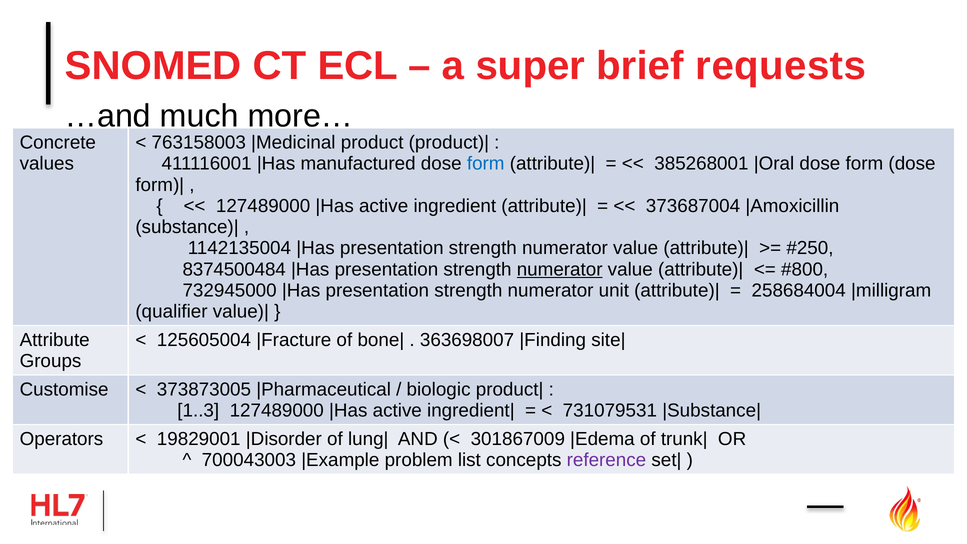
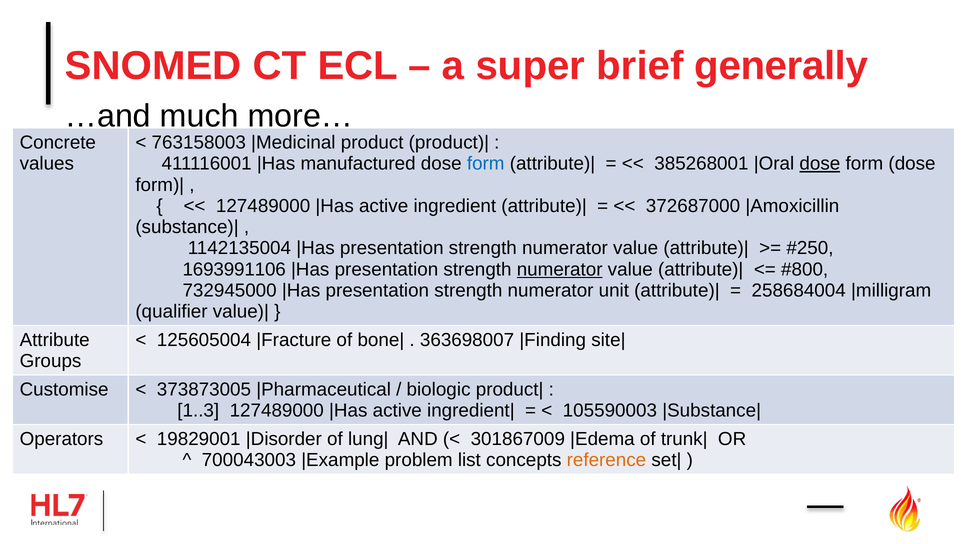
requests: requests -> generally
dose at (820, 164) underline: none -> present
373687004: 373687004 -> 372687000
8374500484: 8374500484 -> 1693991106
731079531: 731079531 -> 105590003
reference colour: purple -> orange
